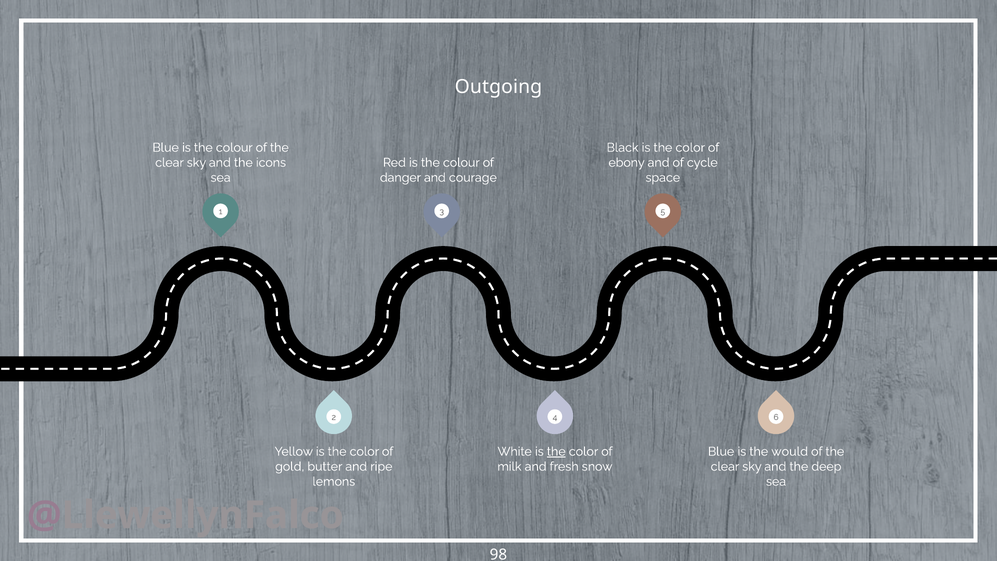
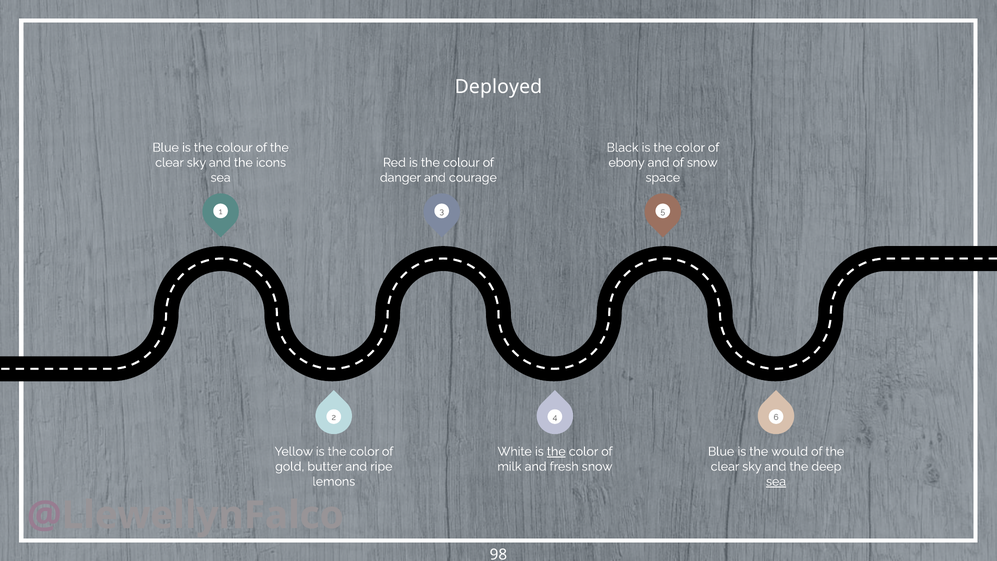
Outgoing: Outgoing -> Deployed
of cycle: cycle -> snow
sea at (776, 481) underline: none -> present
